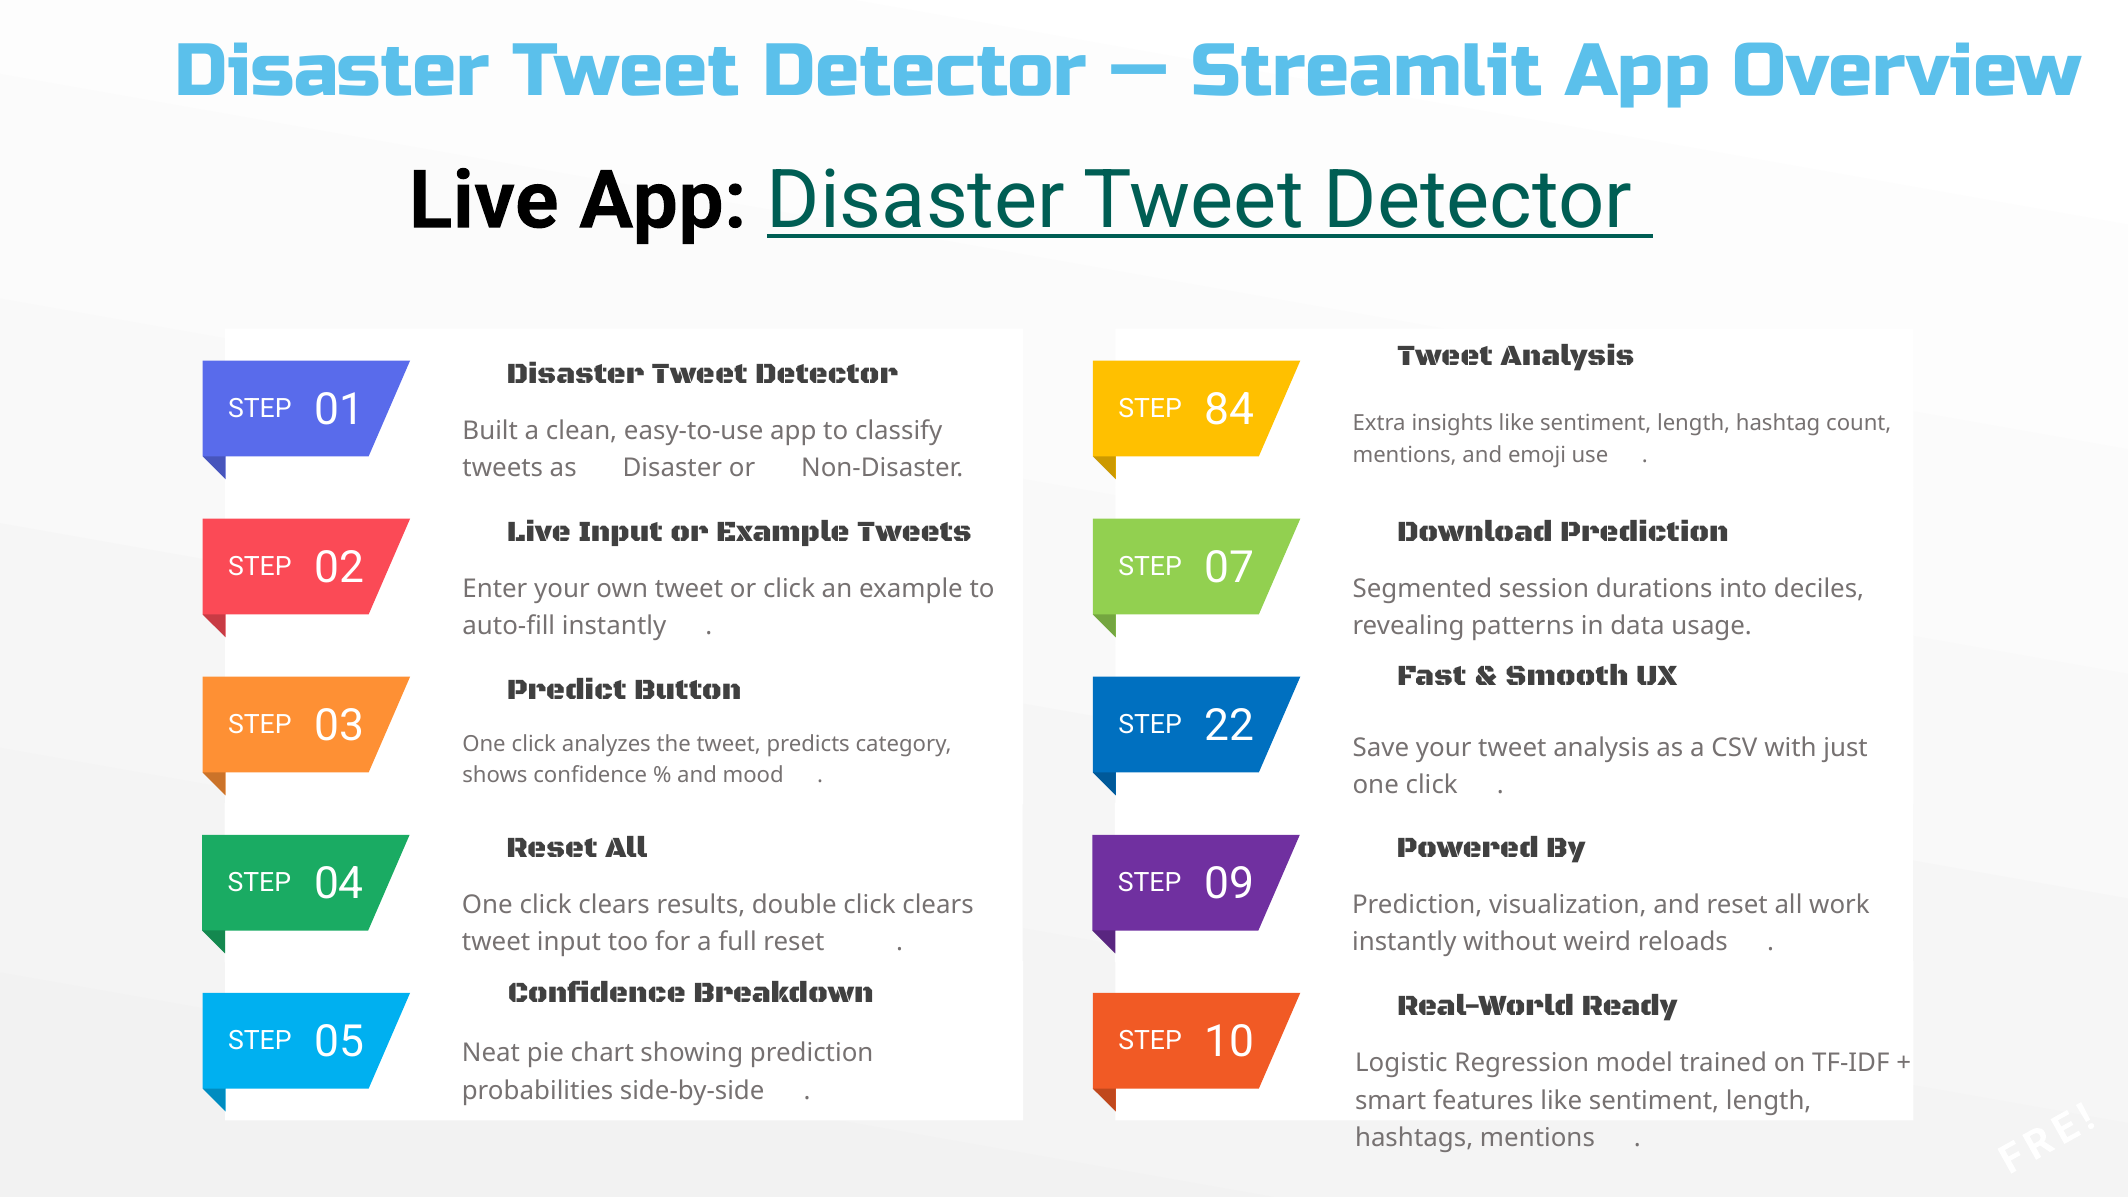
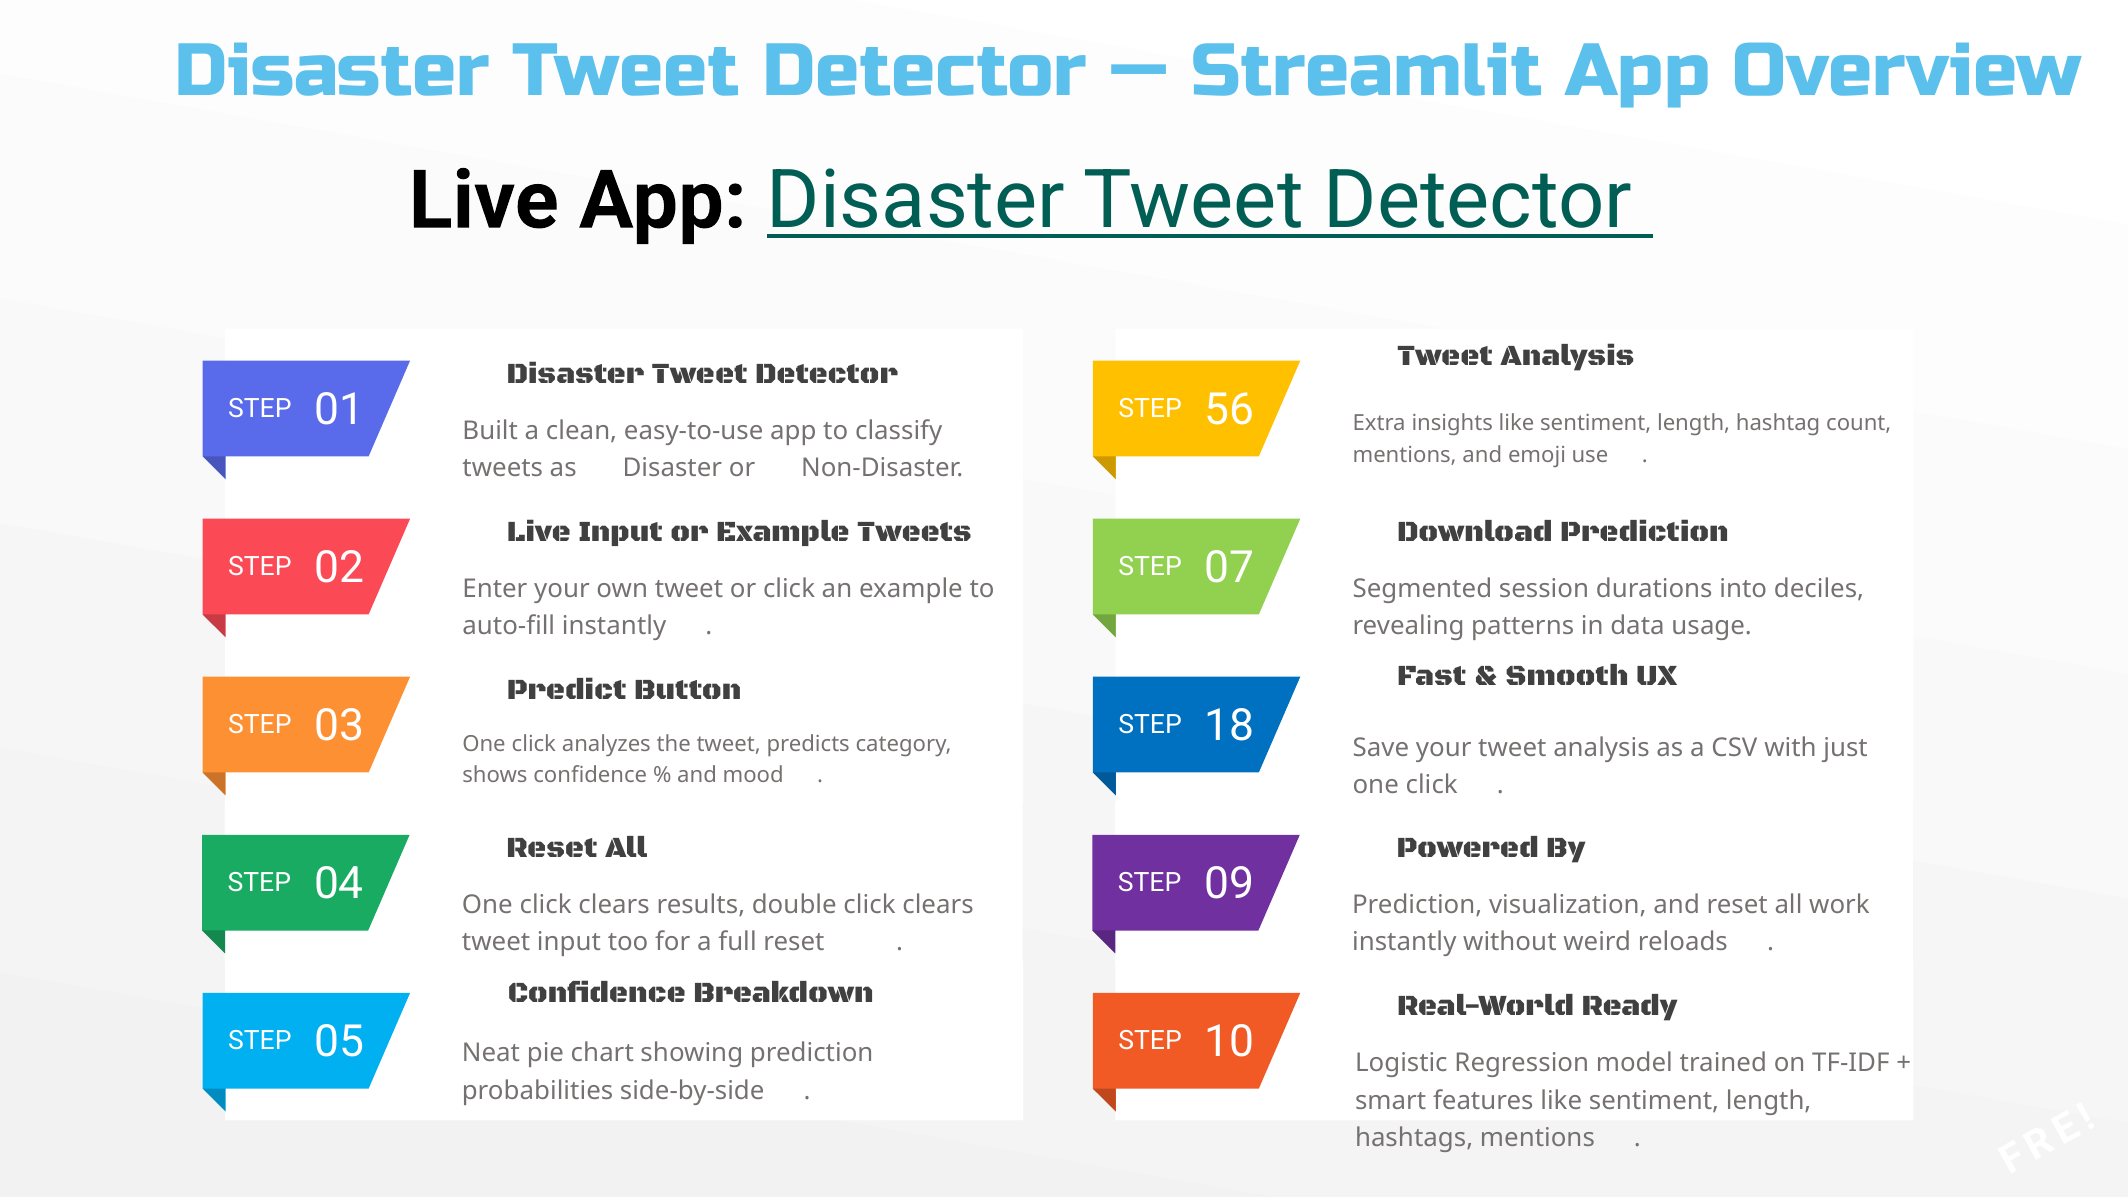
84: 84 -> 56
22: 22 -> 18
